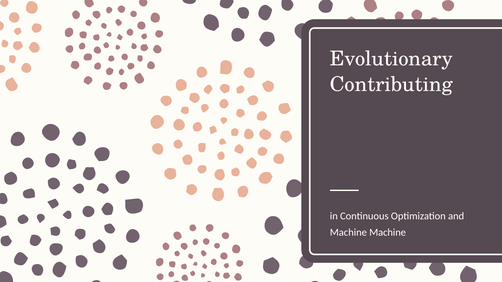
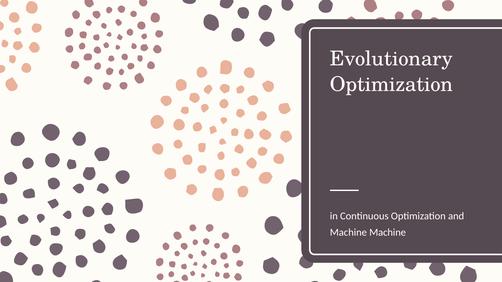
Contributing at (391, 85): Contributing -> Optimization
